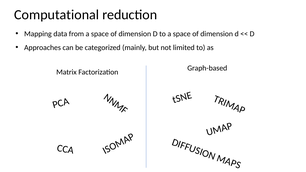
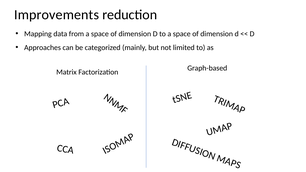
Computational: Computational -> Improvements
